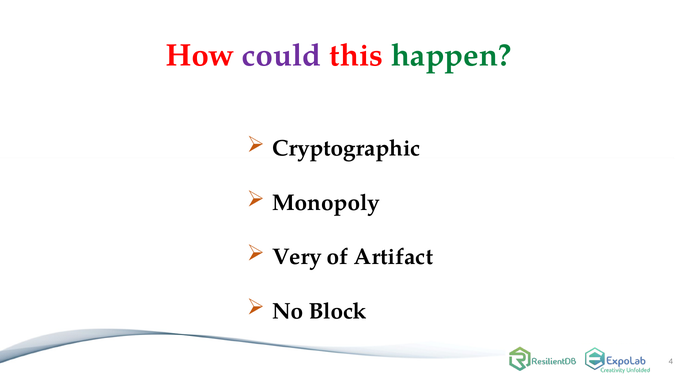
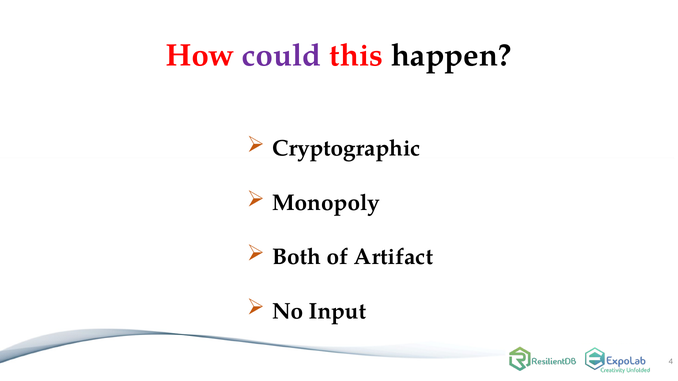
happen colour: green -> black
Very: Very -> Both
Block: Block -> Input
